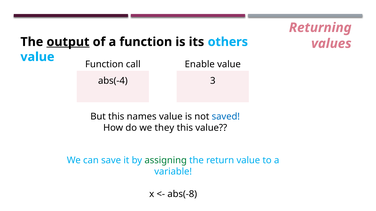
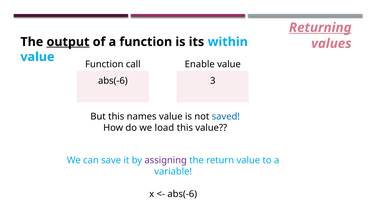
Returning underline: none -> present
others: others -> within
abs(-4 at (113, 81): abs(-4 -> abs(-6
they: they -> load
assigning colour: green -> purple
abs(-8 at (182, 194): abs(-8 -> abs(-6
